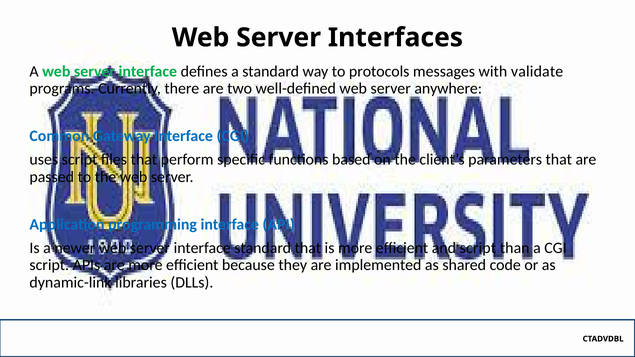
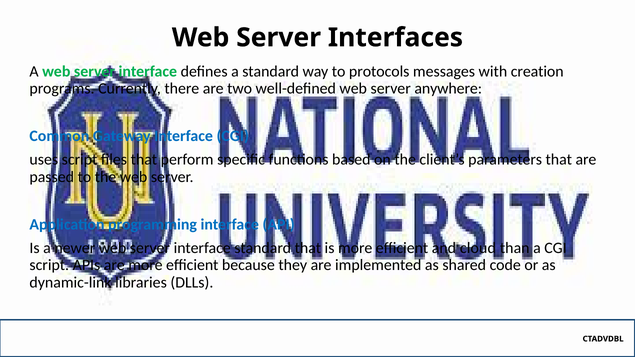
validate: validate -> creation
and script: script -> cloud
